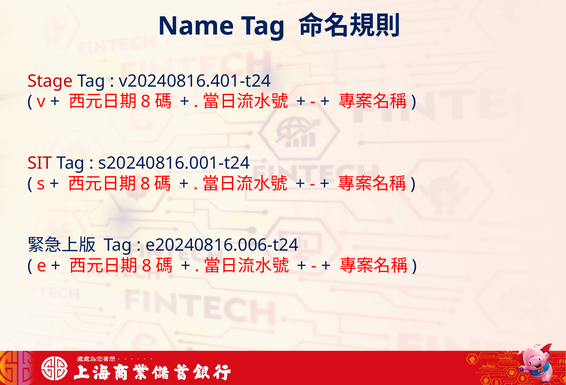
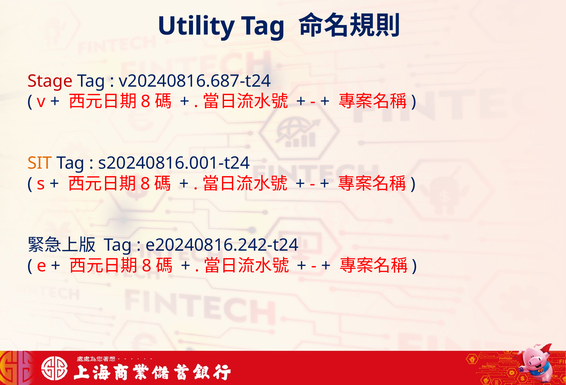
Name: Name -> Utility
v20240816.401-t24: v20240816.401-t24 -> v20240816.687-t24
SIT colour: red -> orange
e20240816.006-t24: e20240816.006-t24 -> e20240816.242-t24
